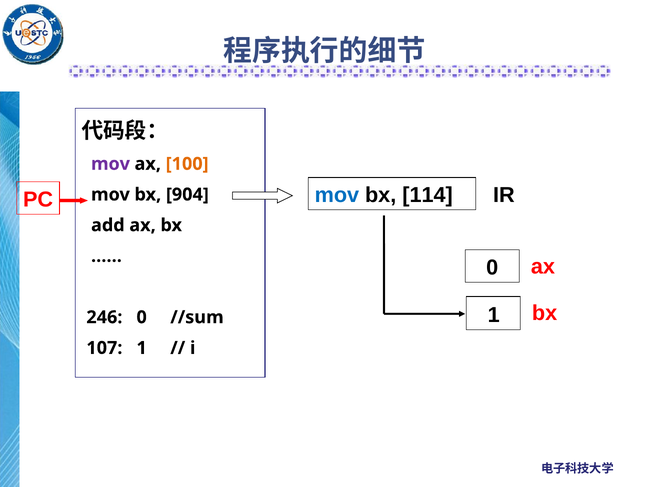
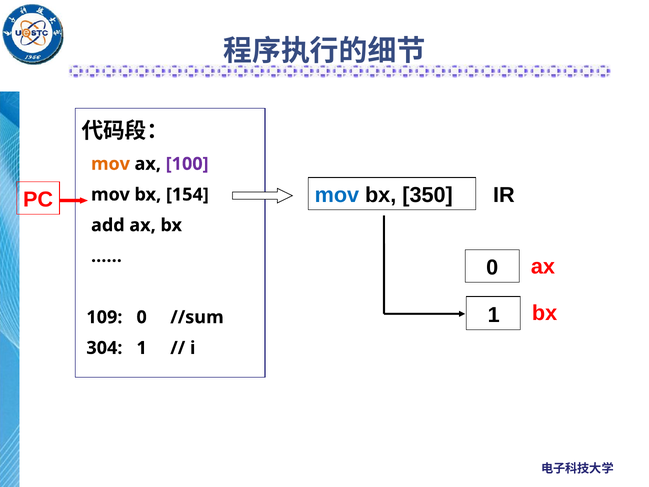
mov at (110, 164) colour: purple -> orange
100 colour: orange -> purple
114: 114 -> 350
904: 904 -> 154
246: 246 -> 109
107: 107 -> 304
